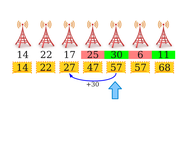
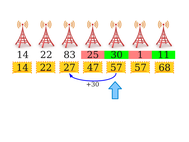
17: 17 -> 83
6: 6 -> 1
